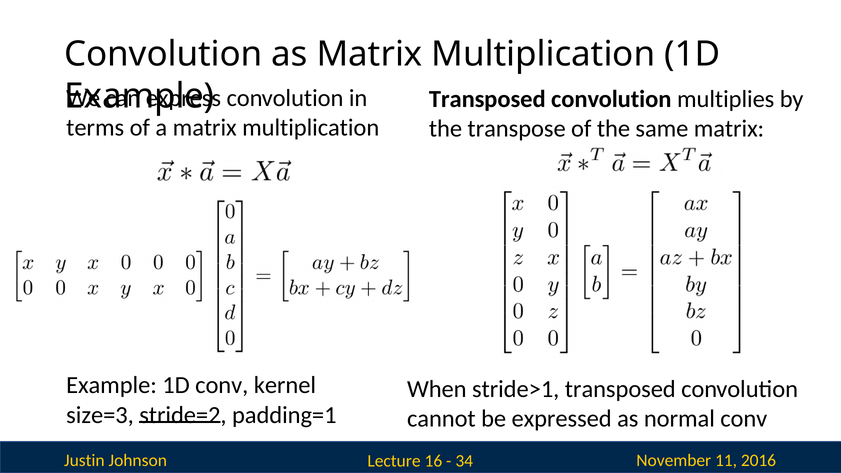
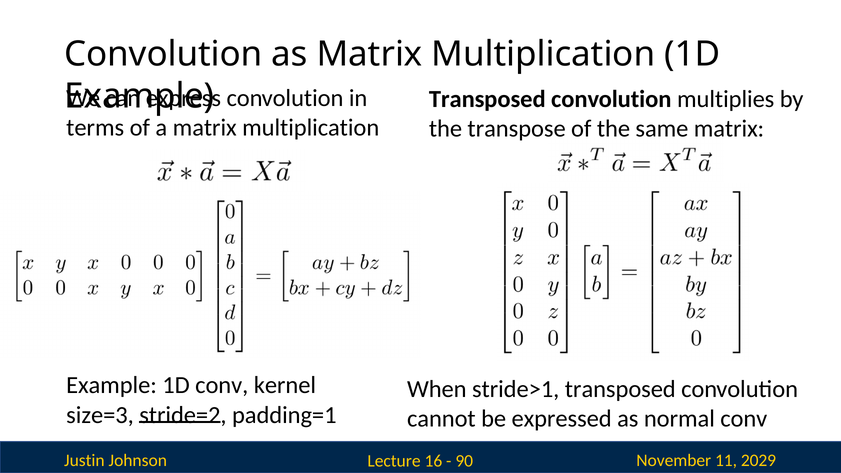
2016: 2016 -> 2029
34: 34 -> 90
